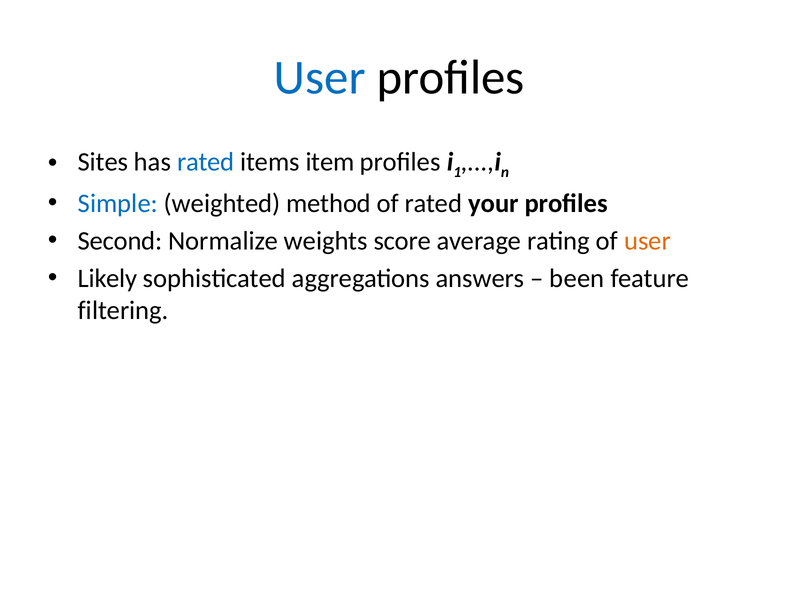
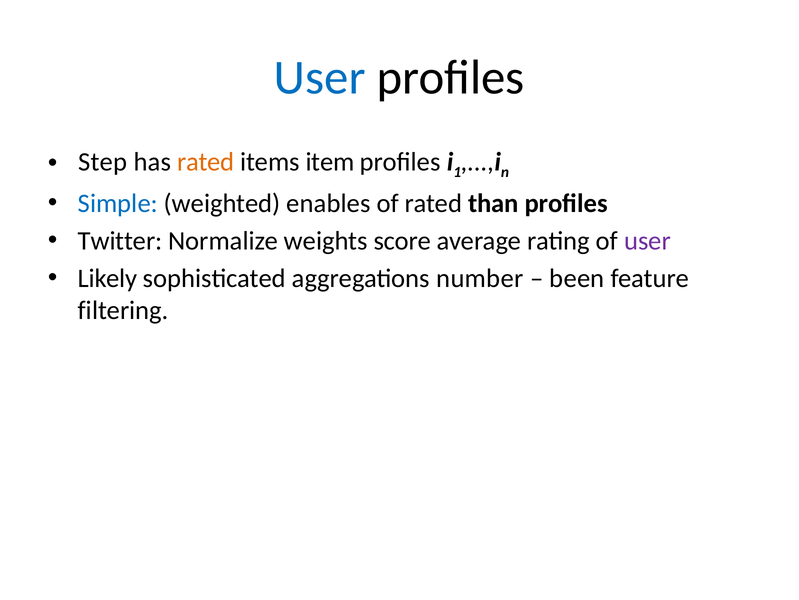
Sites: Sites -> Step
rated at (206, 162) colour: blue -> orange
method: method -> enables
your: your -> than
Second: Second -> Twitter
user at (648, 241) colour: orange -> purple
answers: answers -> number
